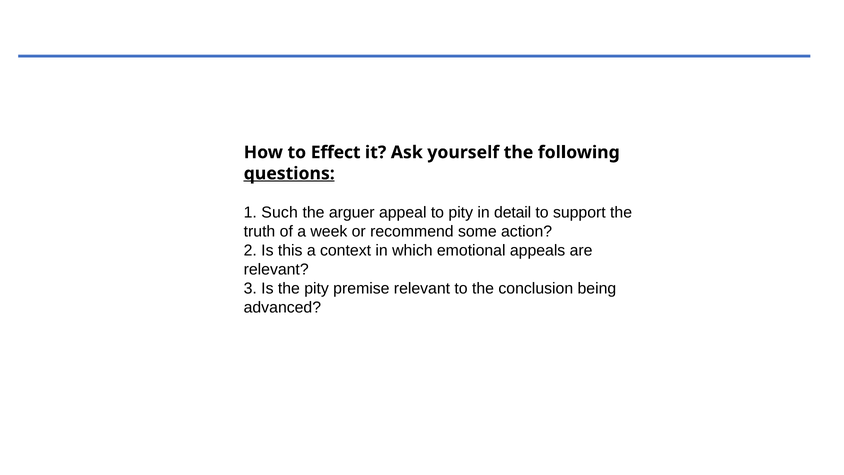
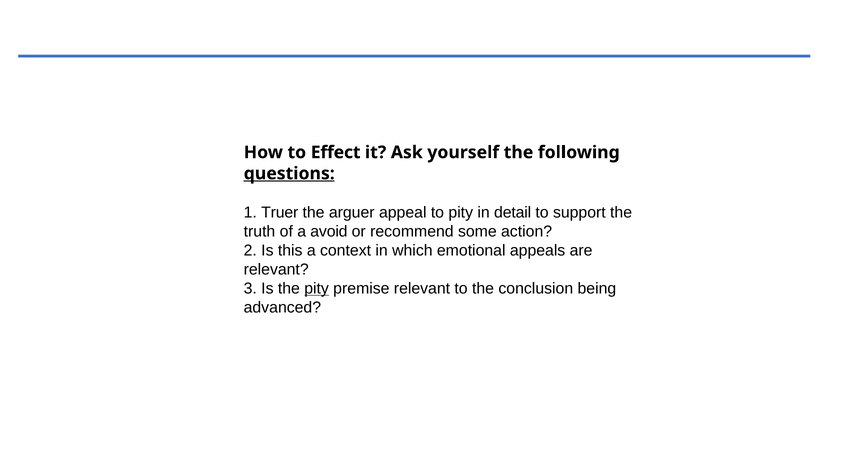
Such: Such -> Truer
week: week -> avoid
pity at (317, 288) underline: none -> present
